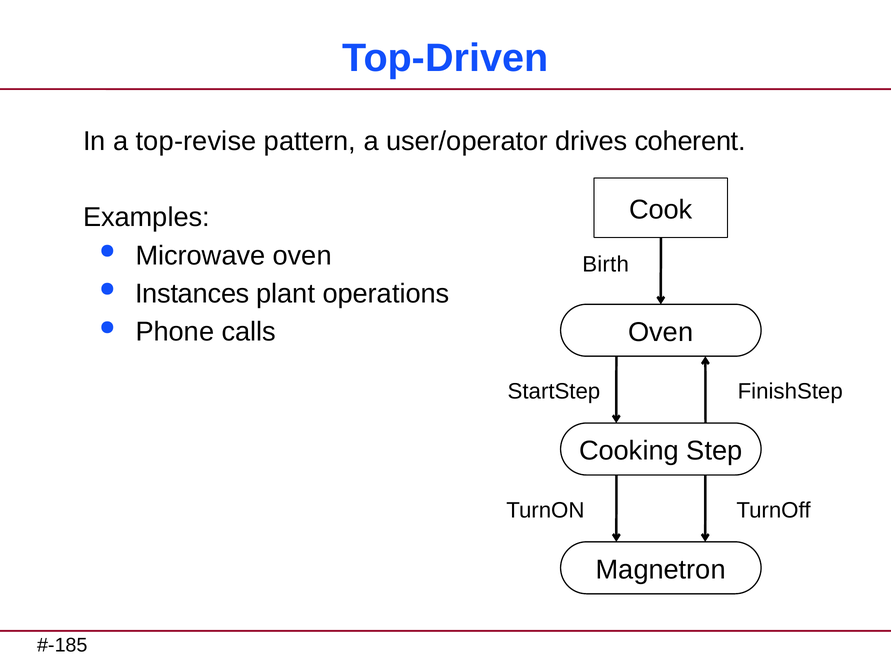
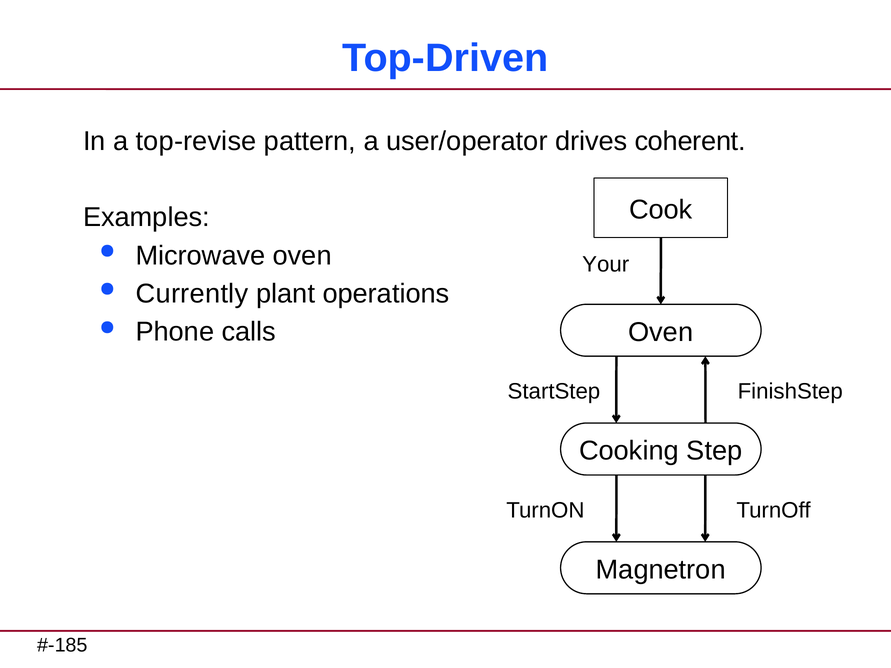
Birth: Birth -> Your
Instances: Instances -> Currently
